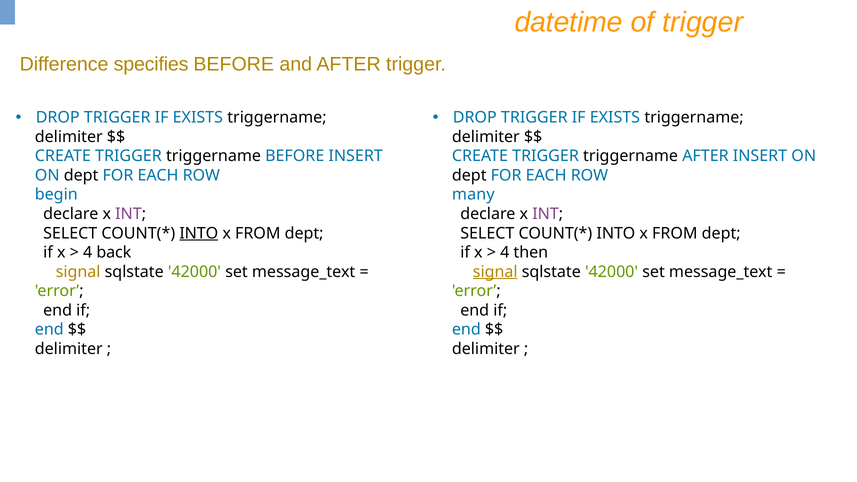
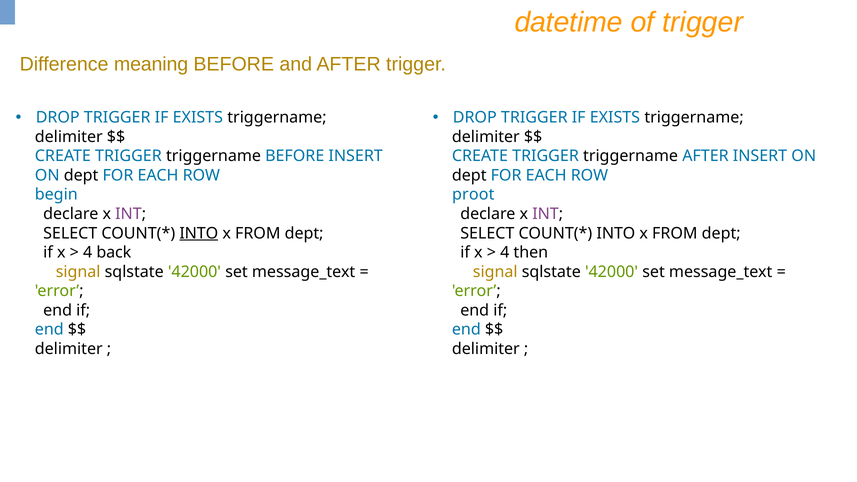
specifies: specifies -> meaning
many: many -> proot
signal at (495, 272) underline: present -> none
